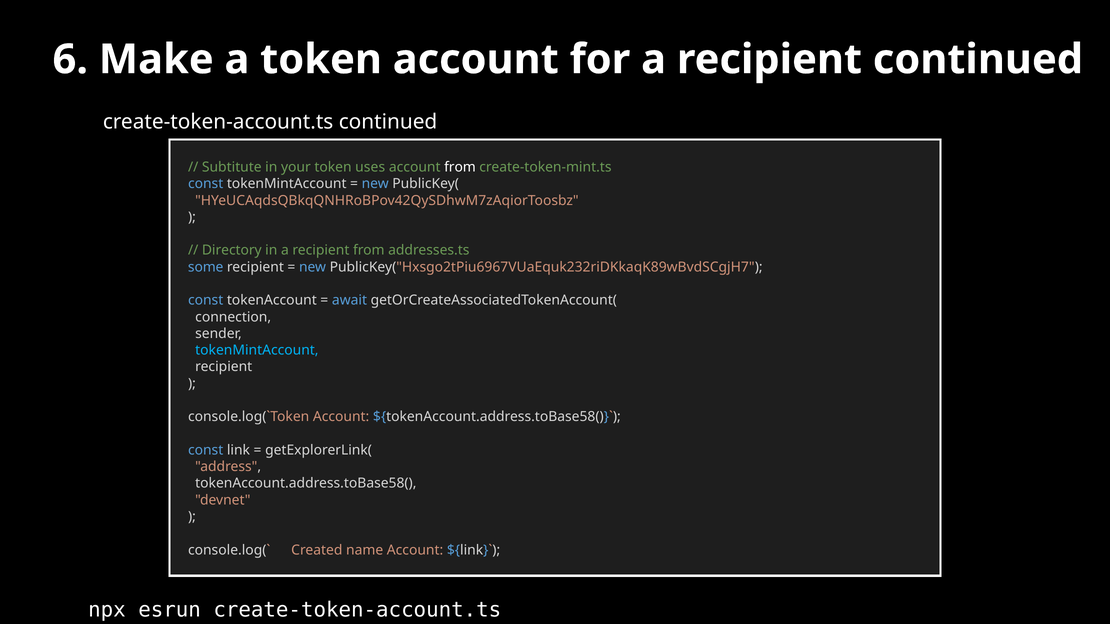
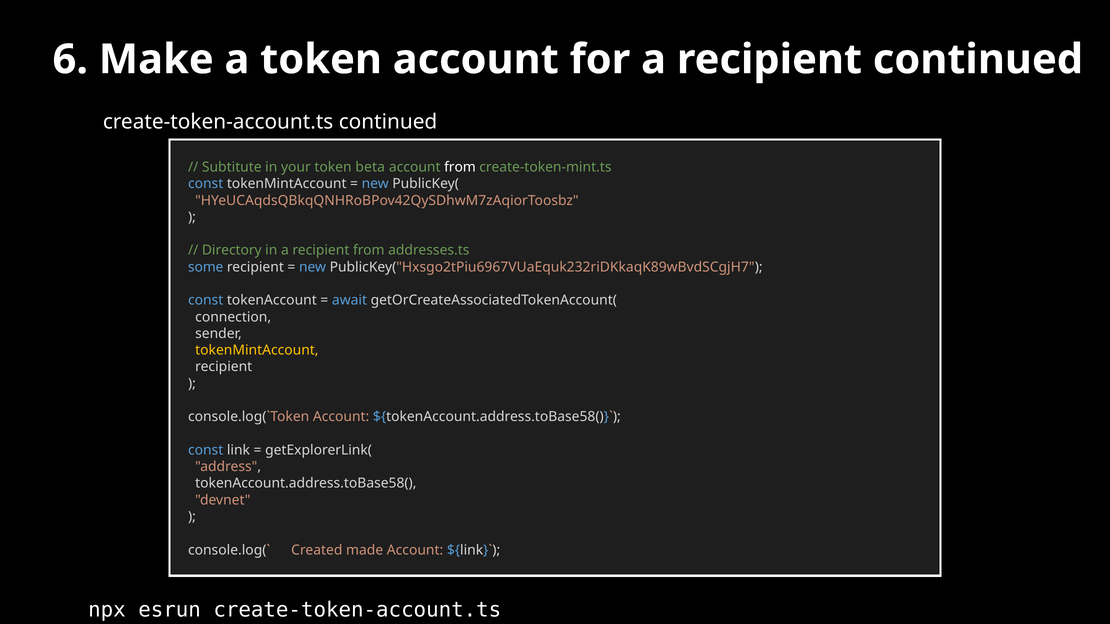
uses: uses -> beta
tokenMintAccount at (257, 350) colour: light blue -> yellow
name: name -> made
